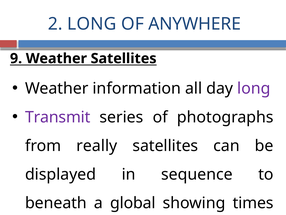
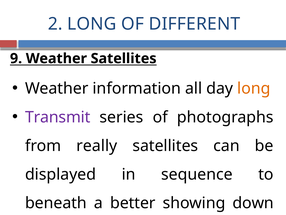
ANYWHERE: ANYWHERE -> DIFFERENT
long at (254, 88) colour: purple -> orange
global: global -> better
times: times -> down
